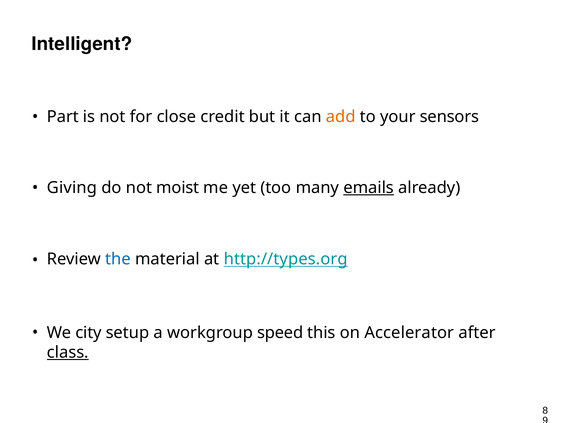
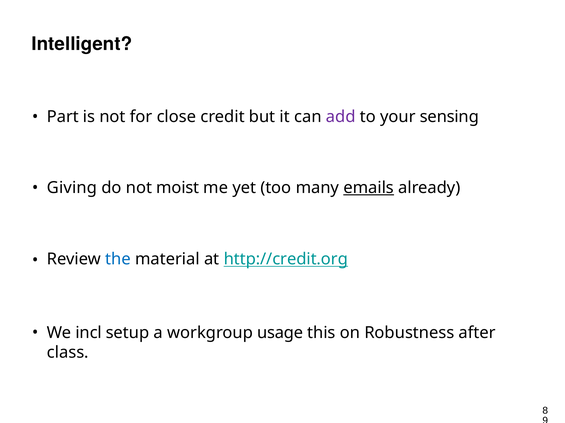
add colour: orange -> purple
sensors: sensors -> sensing
http://types.org: http://types.org -> http://credit.org
city: city -> incl
speed: speed -> usage
Accelerator: Accelerator -> Robustness
class underline: present -> none
